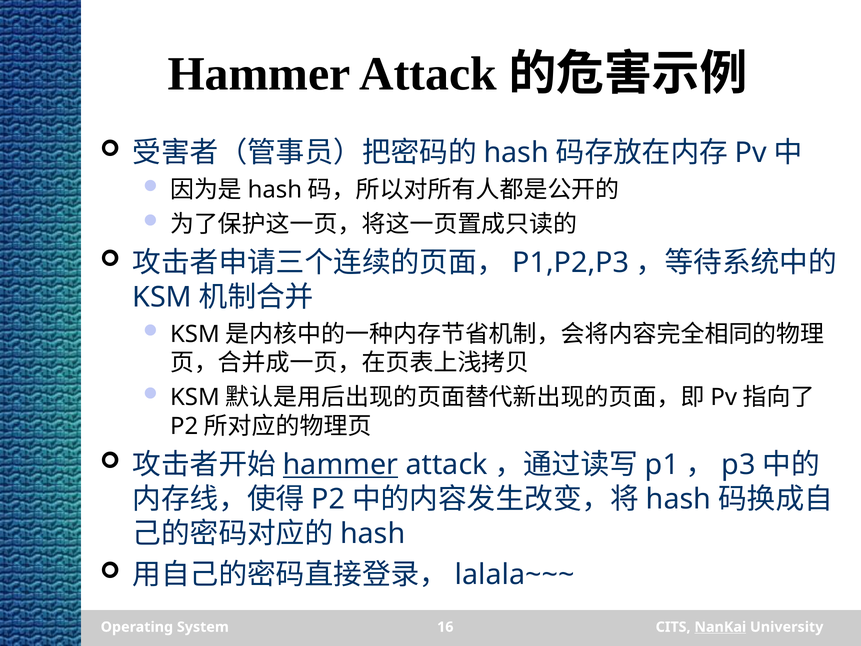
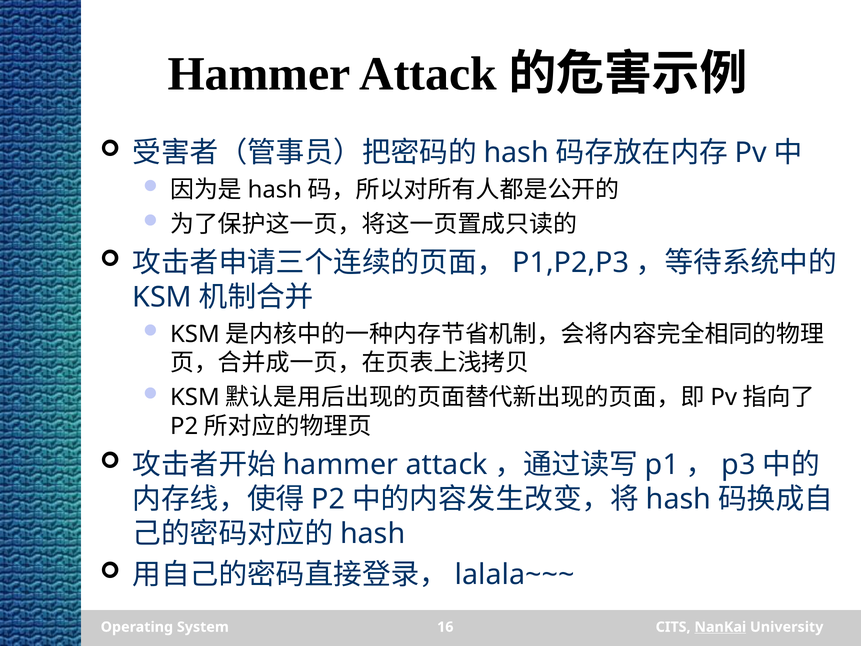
hammer at (341, 465) underline: present -> none
